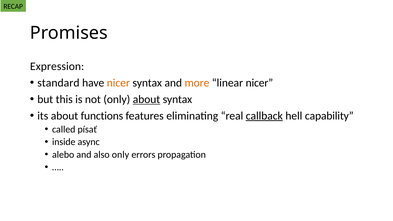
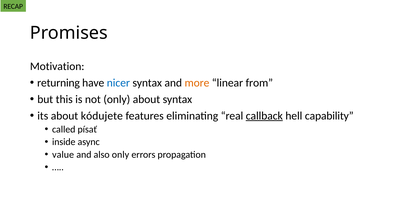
Expression: Expression -> Motivation
standard: standard -> returning
nicer at (118, 83) colour: orange -> blue
linear nicer: nicer -> from
about at (146, 99) underline: present -> none
functions: functions -> kódujete
alebo: alebo -> value
